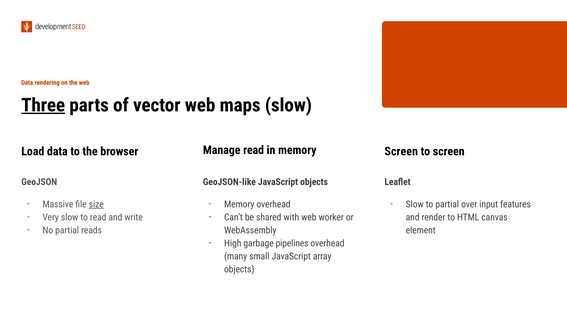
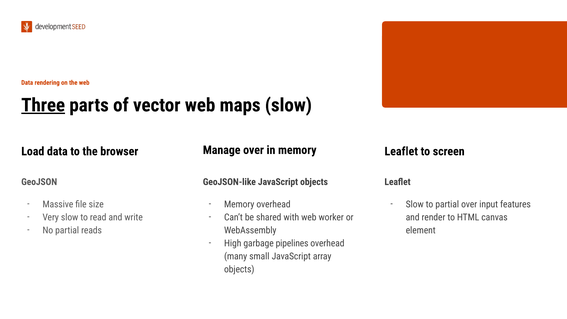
Manage read: read -> over
browser Screen: Screen -> Leaflet
size underline: present -> none
